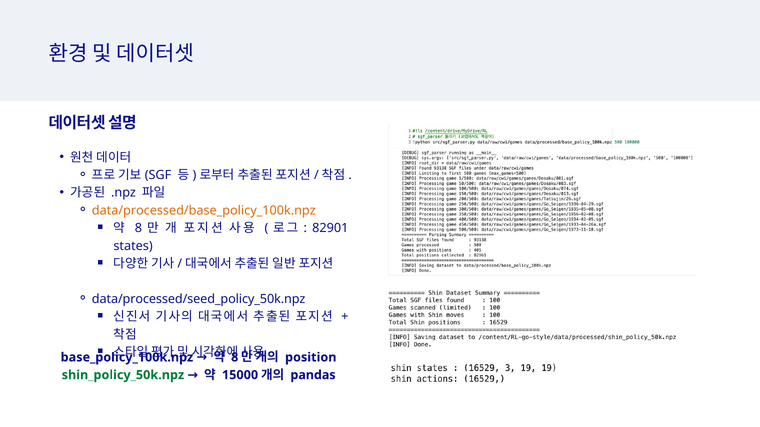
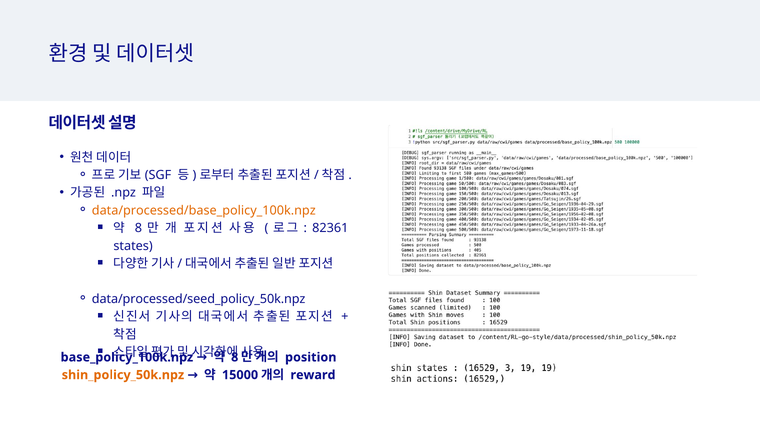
82901: 82901 -> 82361
shin_policy_50k.npz colour: green -> orange
pandas: pandas -> reward
